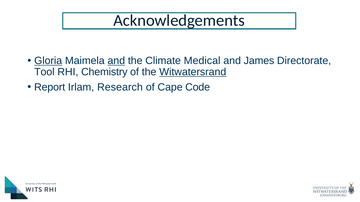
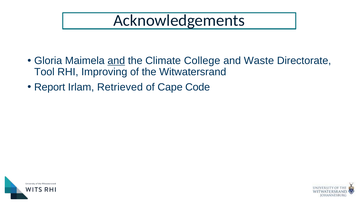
Gloria underline: present -> none
Medical: Medical -> College
James: James -> Waste
Chemistry: Chemistry -> Improving
Witwatersrand underline: present -> none
Research: Research -> Retrieved
